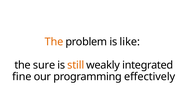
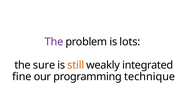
The at (54, 42) colour: orange -> purple
like: like -> lots
effectively: effectively -> technique
